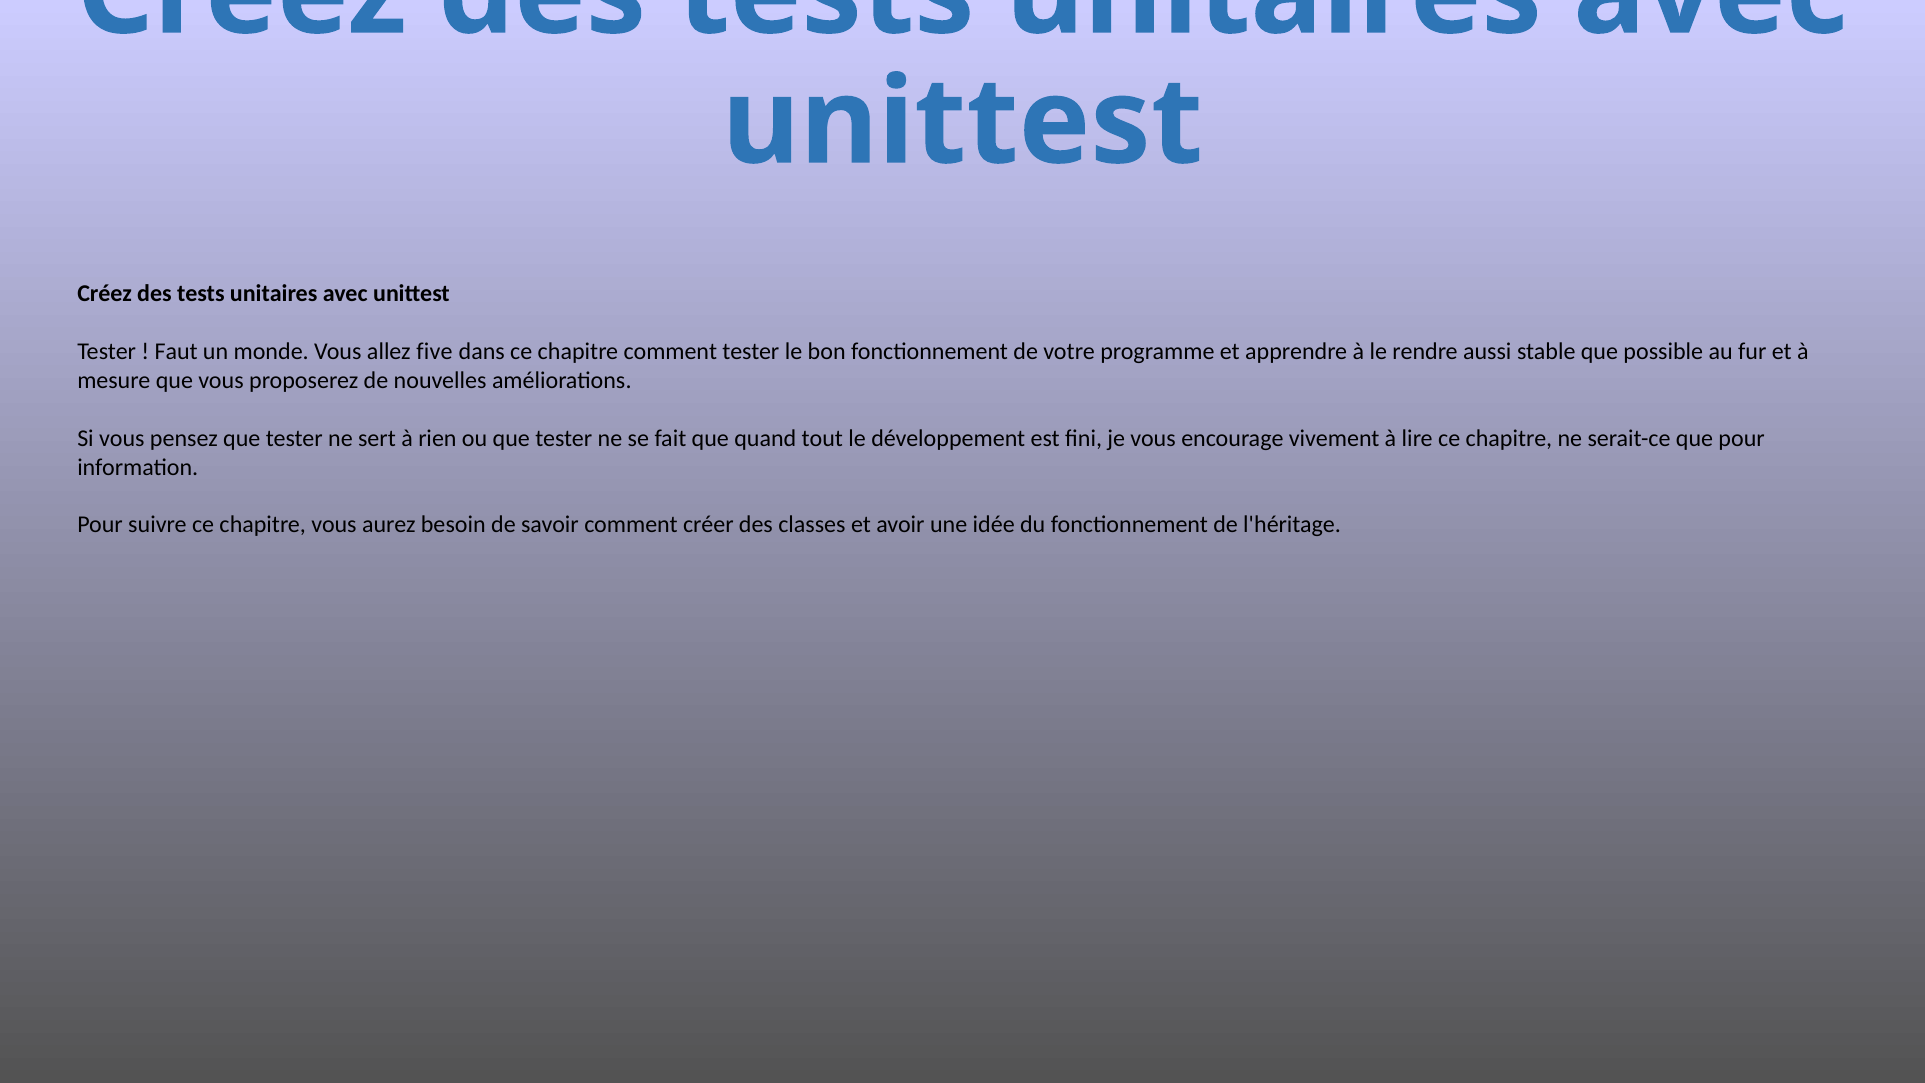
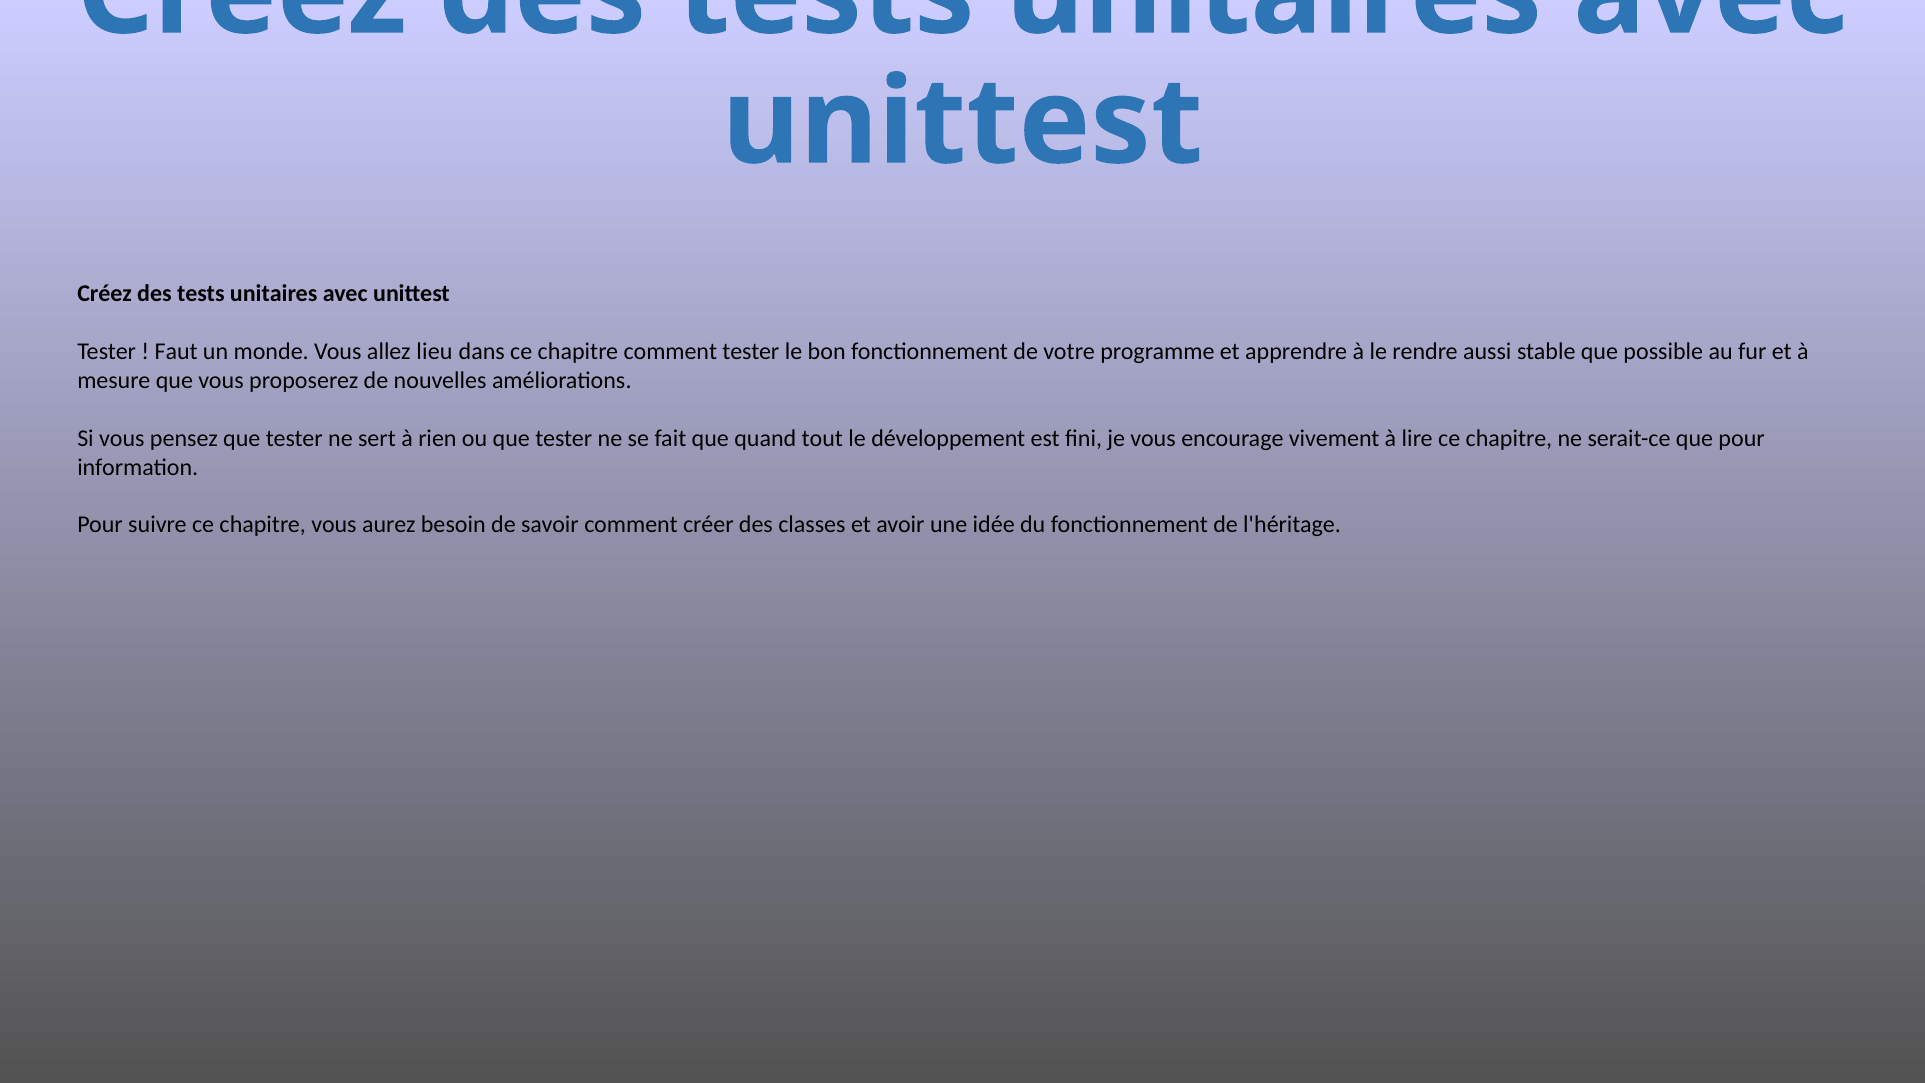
five: five -> lieu
